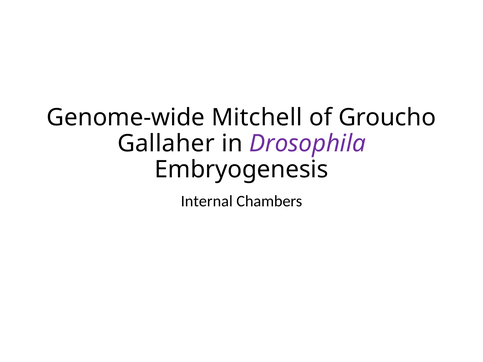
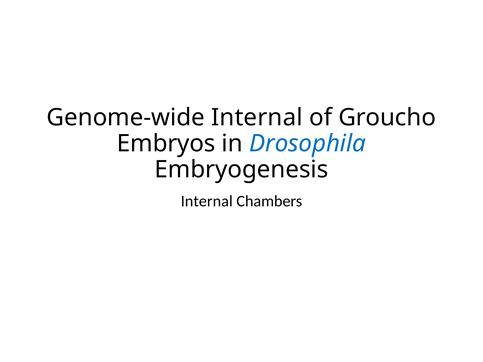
Genome-wide Mitchell: Mitchell -> Internal
Gallaher: Gallaher -> Embryos
Drosophila colour: purple -> blue
